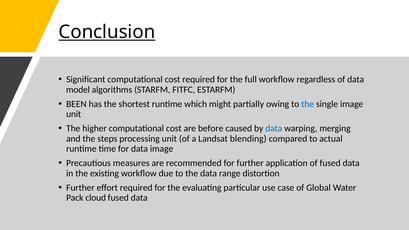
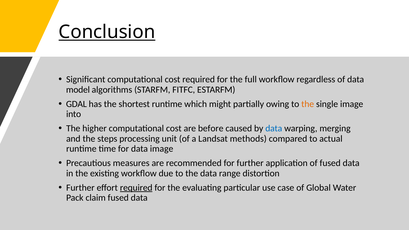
BEEN: BEEN -> GDAL
the at (308, 104) colour: blue -> orange
unit at (74, 114): unit -> into
blending: blending -> methods
required at (136, 188) underline: none -> present
cloud: cloud -> claim
